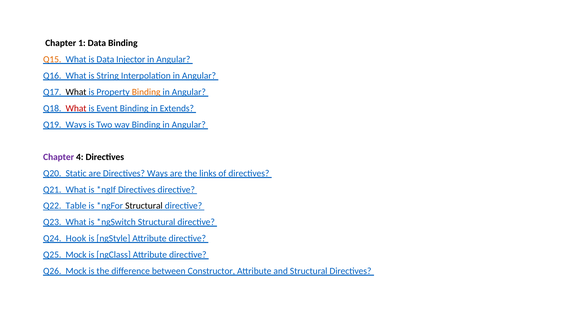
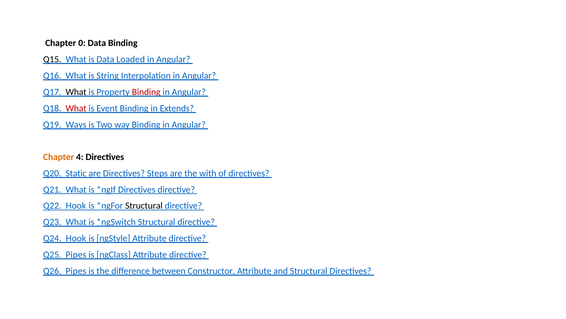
1: 1 -> 0
Q15 colour: orange -> black
Injector: Injector -> Loaded
Binding at (146, 92) colour: orange -> red
Chapter at (59, 157) colour: purple -> orange
Directives Ways: Ways -> Steps
links: links -> with
Q22 Table: Table -> Hook
Q25 Mock: Mock -> Pipes
Q26 Mock: Mock -> Pipes
